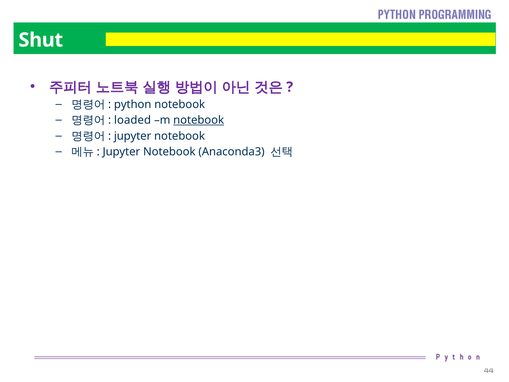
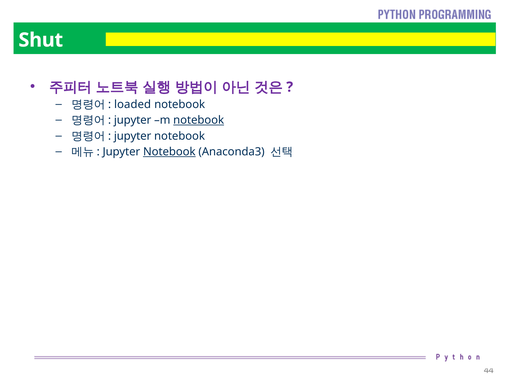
python: python -> loaded
loaded at (133, 120): loaded -> jupyter
Notebook at (169, 152) underline: none -> present
